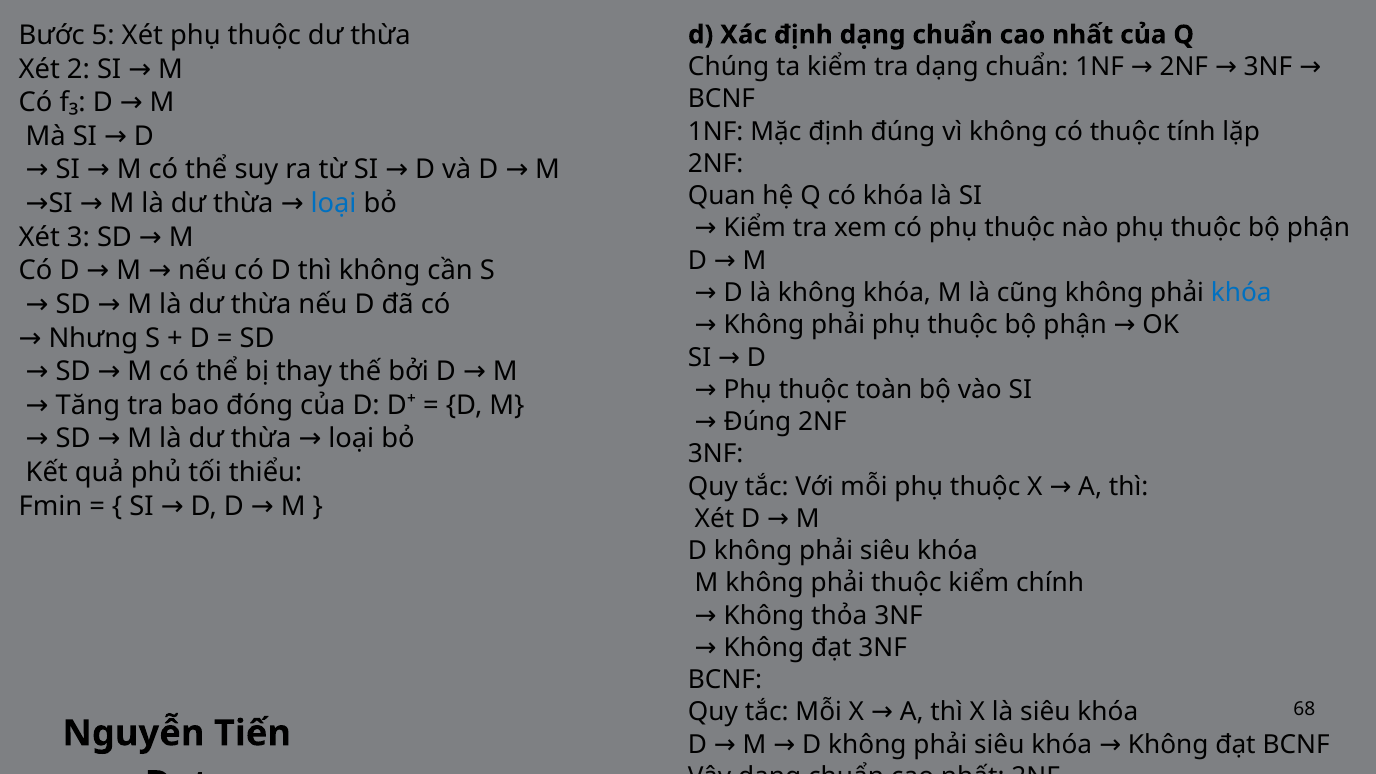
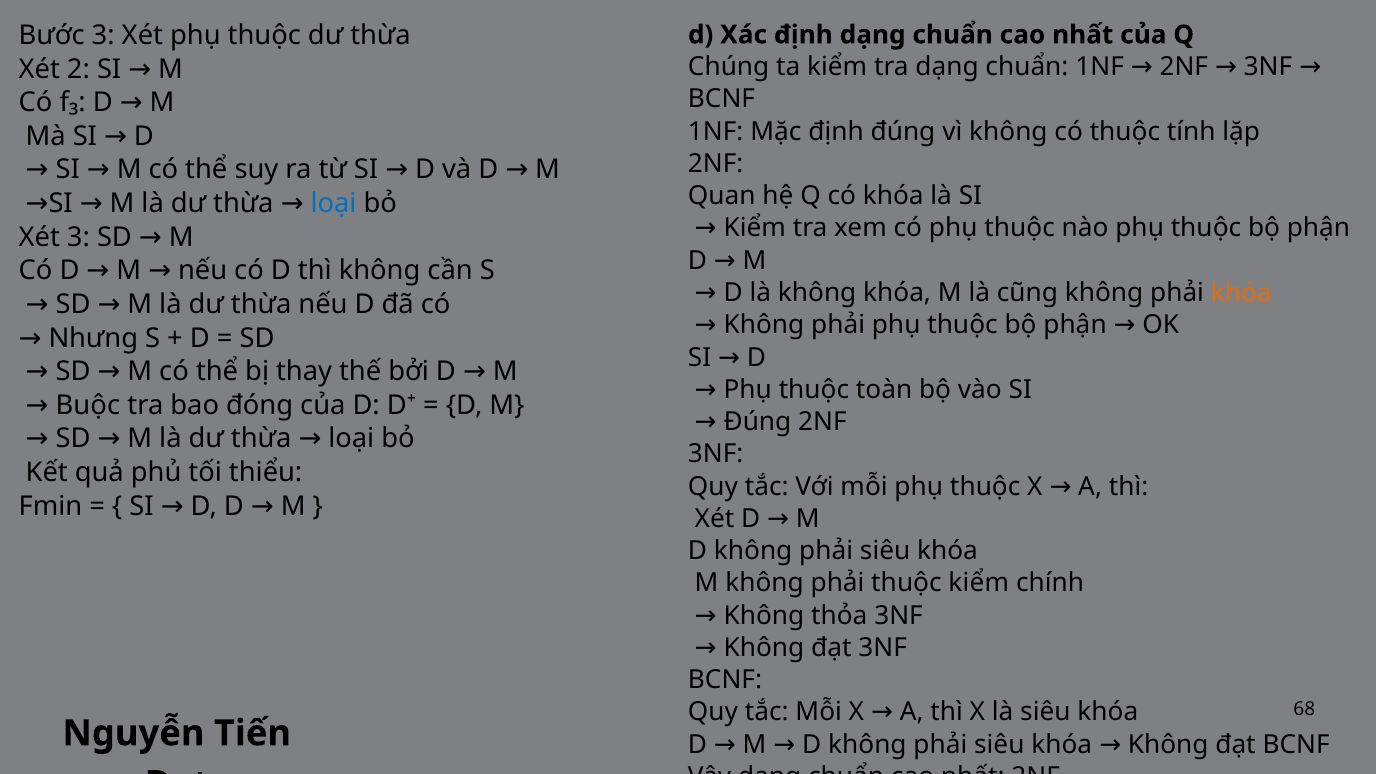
Bước 5: 5 -> 3
khóa at (1241, 293) colour: blue -> orange
Tăng: Tăng -> Buộc
